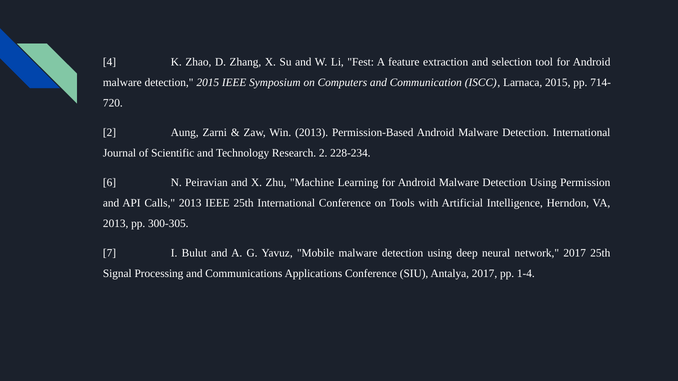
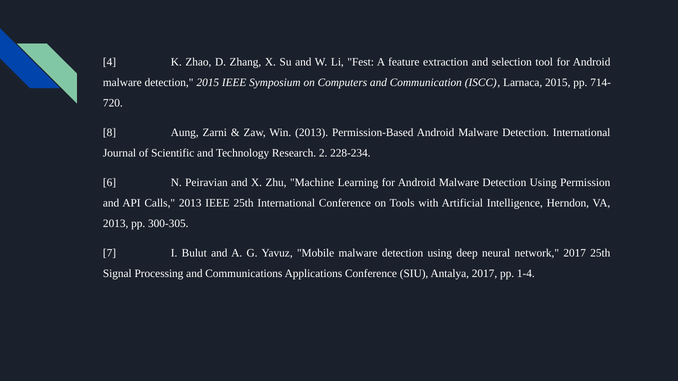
2 at (110, 133): 2 -> 8
